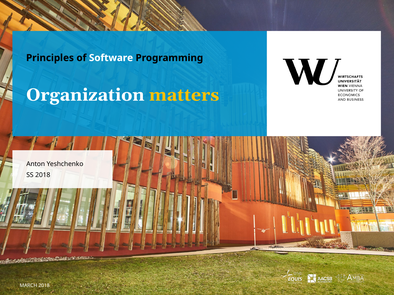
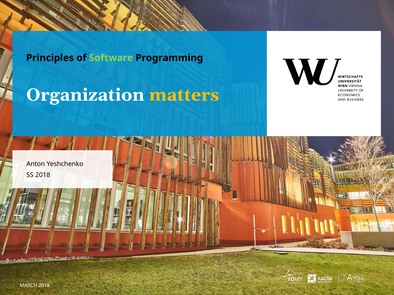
Software colour: white -> light green
